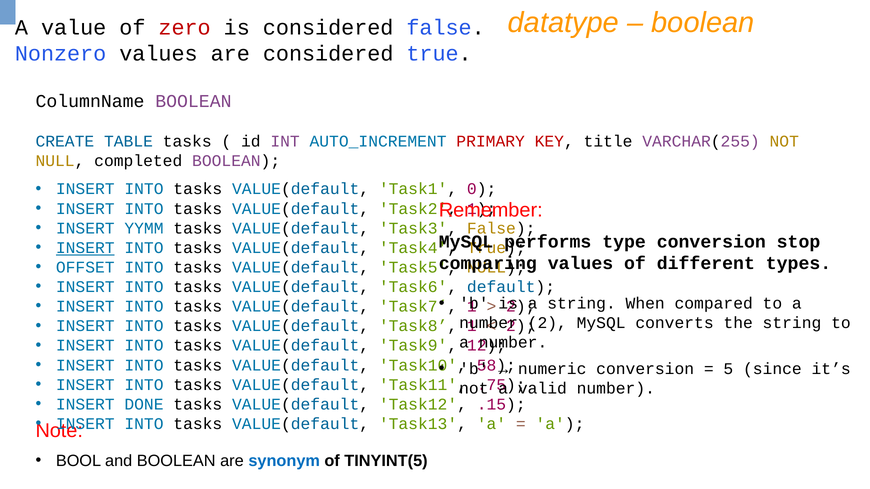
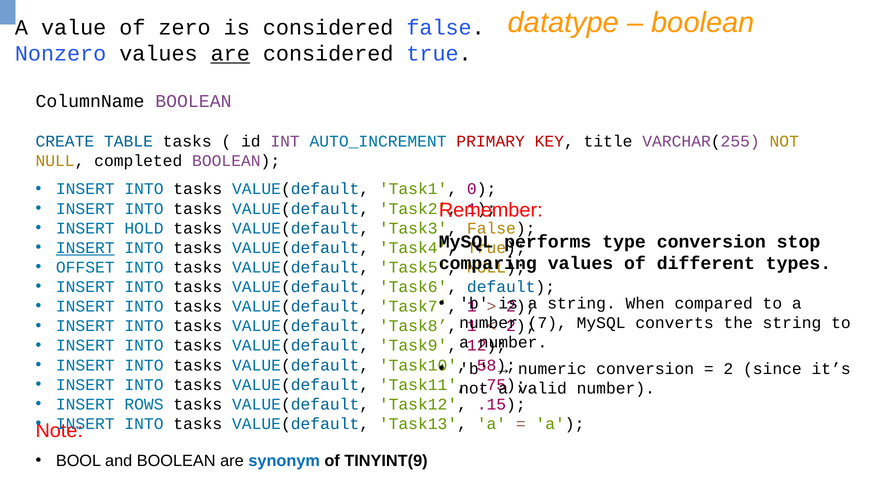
zero colour: red -> black
are at (230, 54) underline: none -> present
YYMM: YYMM -> HOLD
2 at (547, 323): 2 -> 7
5 at (728, 369): 5 -> 2
DONE: DONE -> ROWS
TINYINT(5: TINYINT(5 -> TINYINT(9
